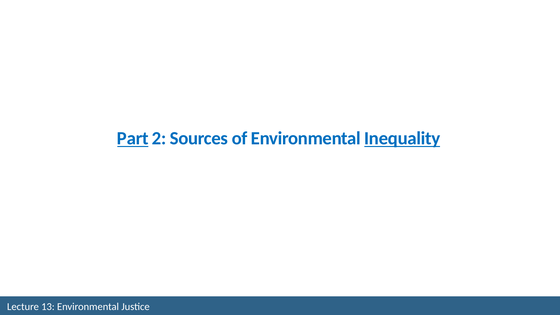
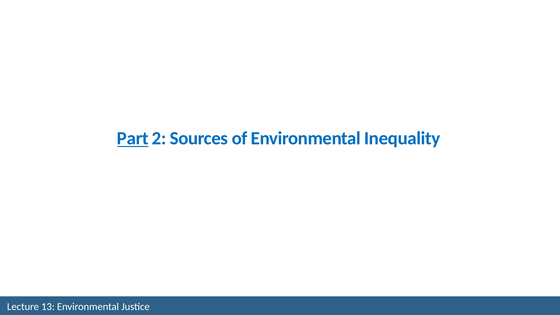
Inequality underline: present -> none
